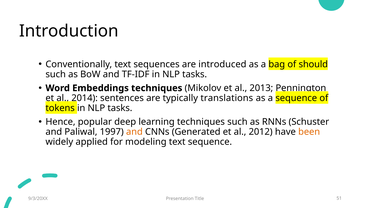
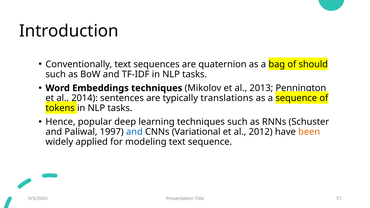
introduced: introduced -> quaternion
and at (134, 132) colour: orange -> blue
Generated: Generated -> Variational
